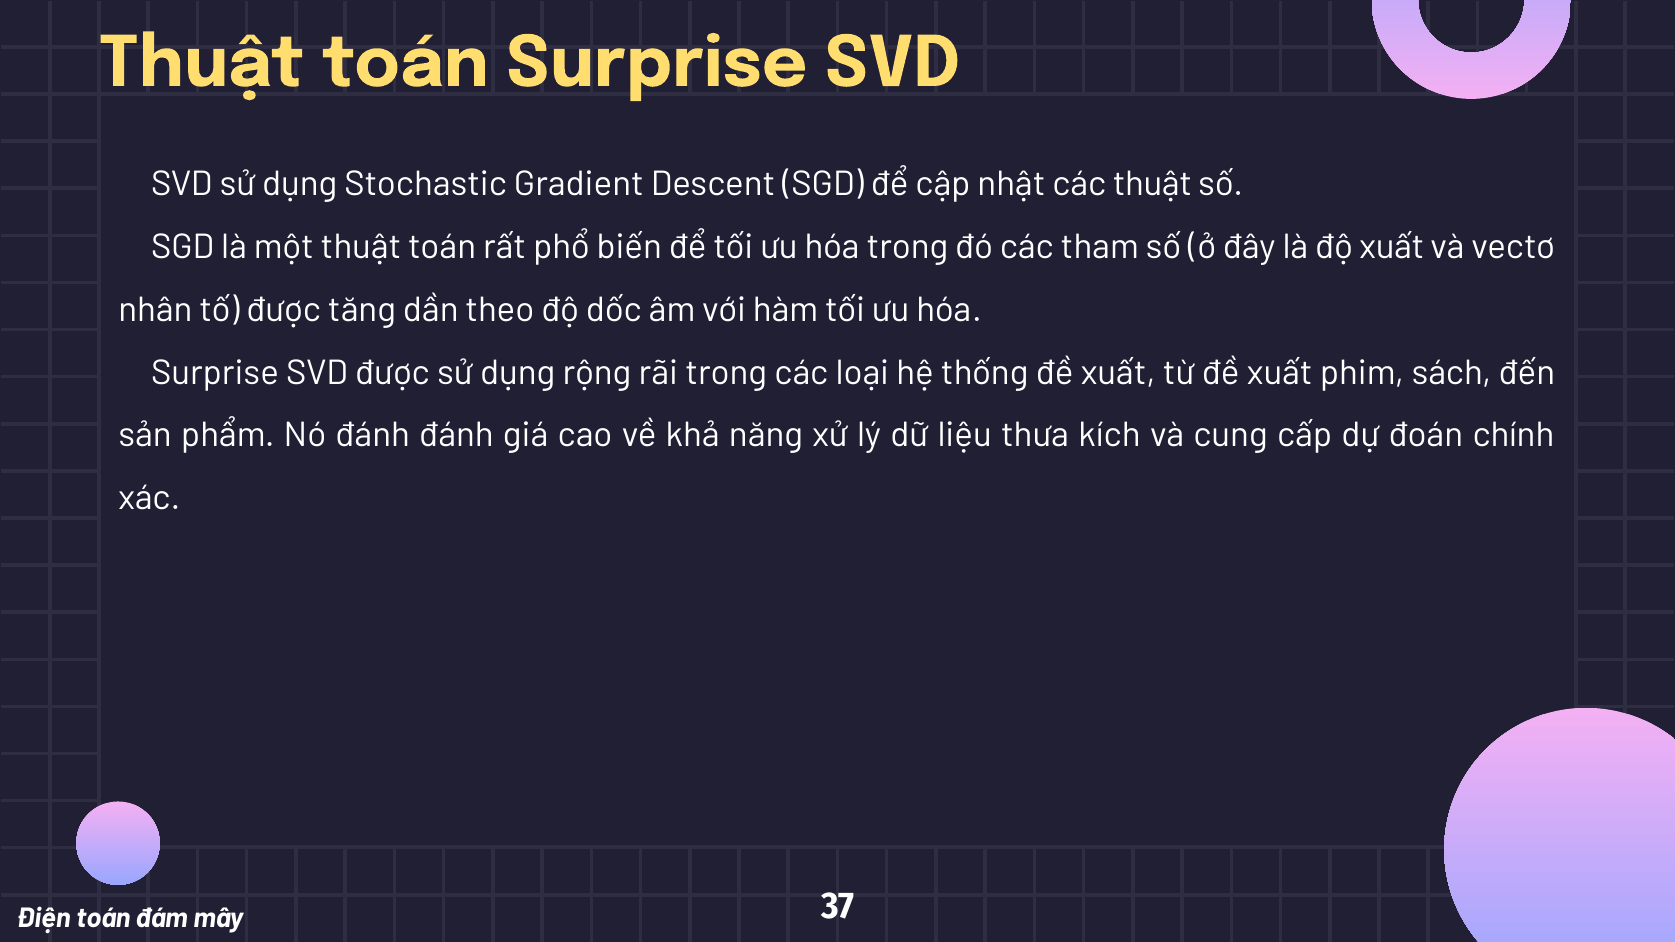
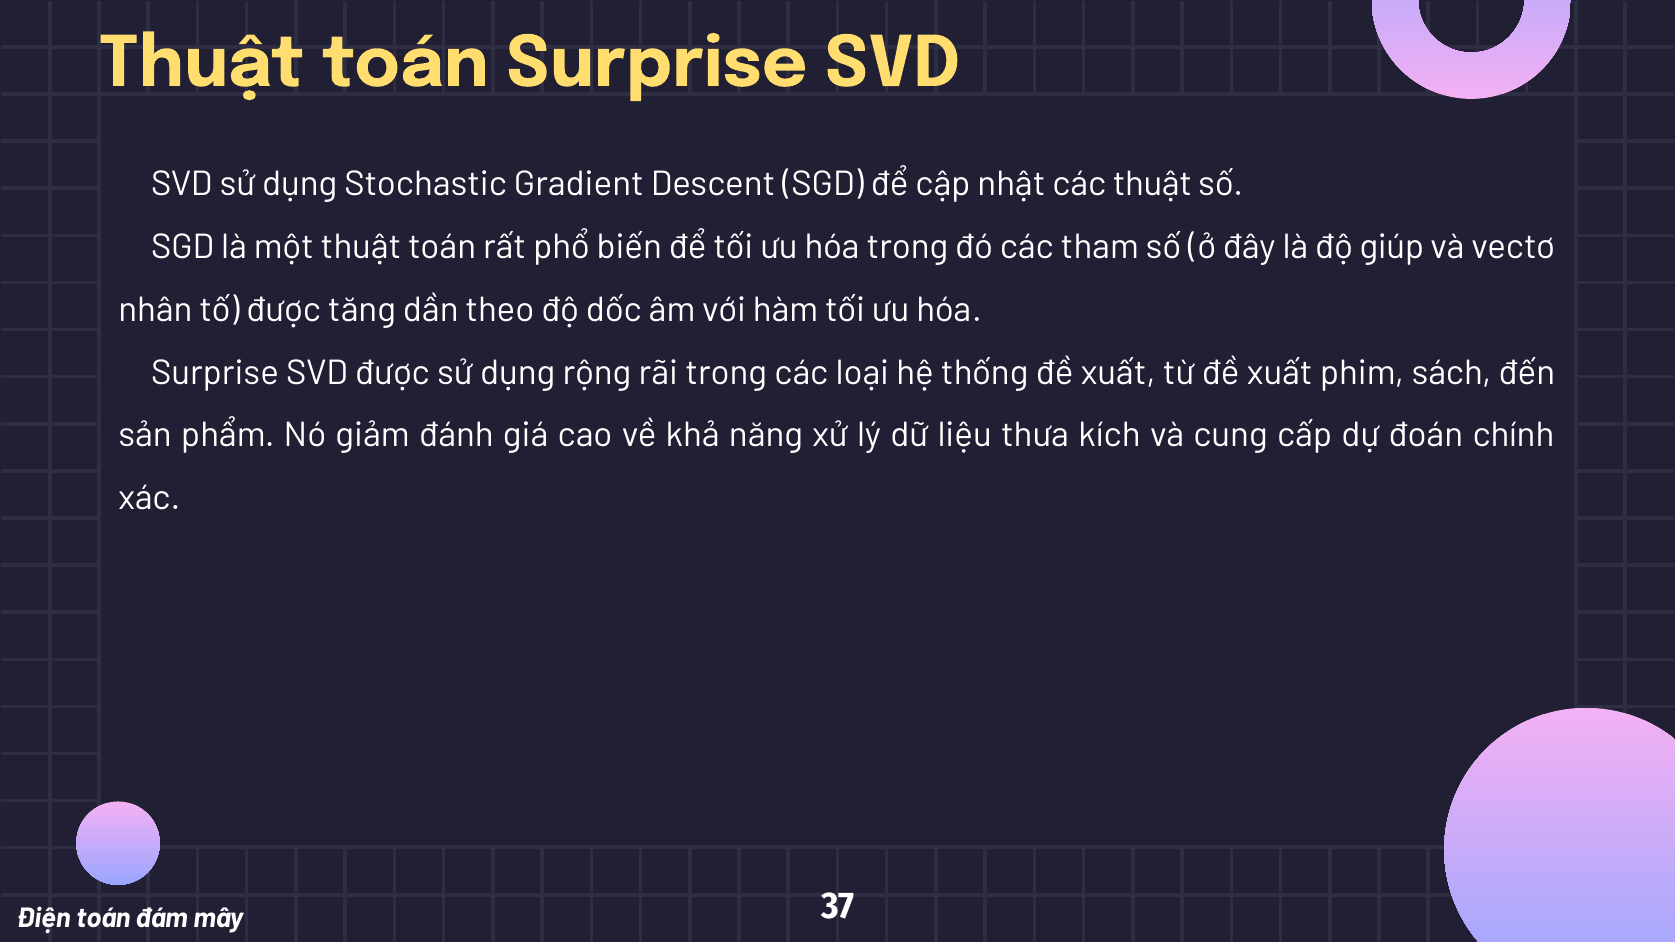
độ xuất: xuất -> giúp
Nó đánh: đánh -> giảm
